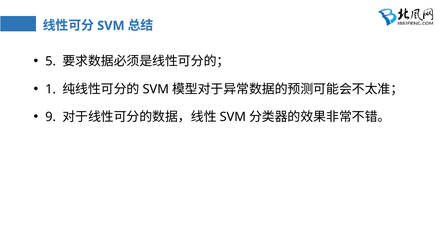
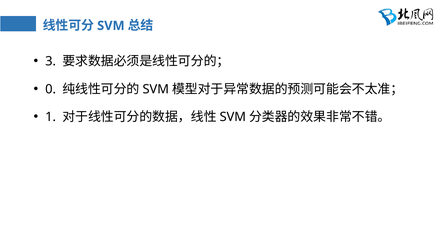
5: 5 -> 3
1: 1 -> 0
9: 9 -> 1
